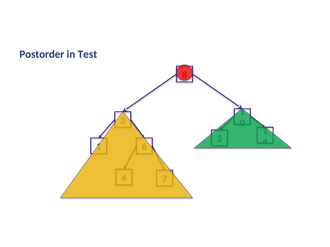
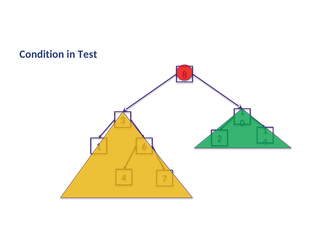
Postorder: Postorder -> Condition
